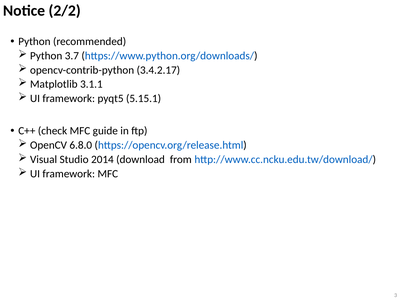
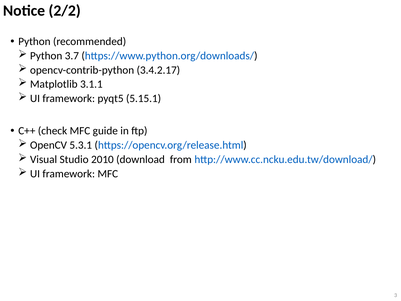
6.8.0: 6.8.0 -> 5.3.1
2014: 2014 -> 2010
